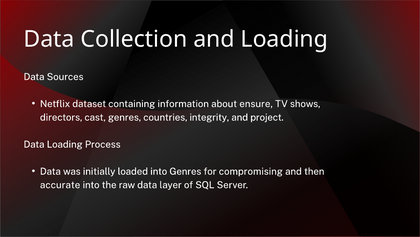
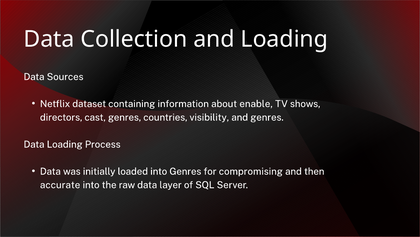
ensure: ensure -> enable
integrity: integrity -> visibility
and project: project -> genres
